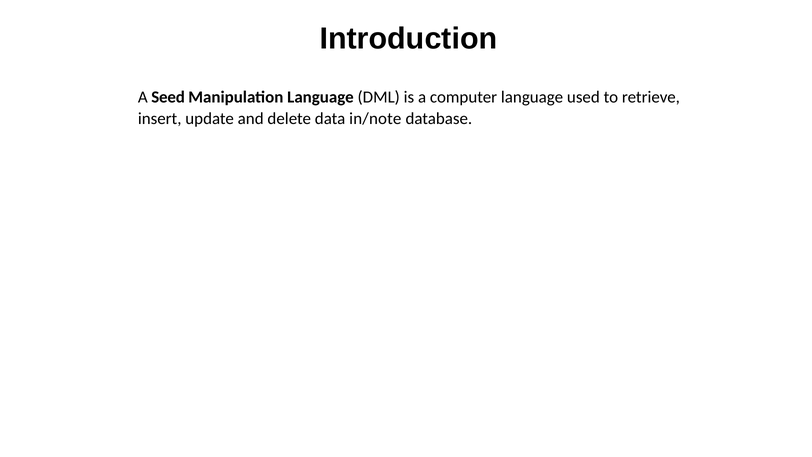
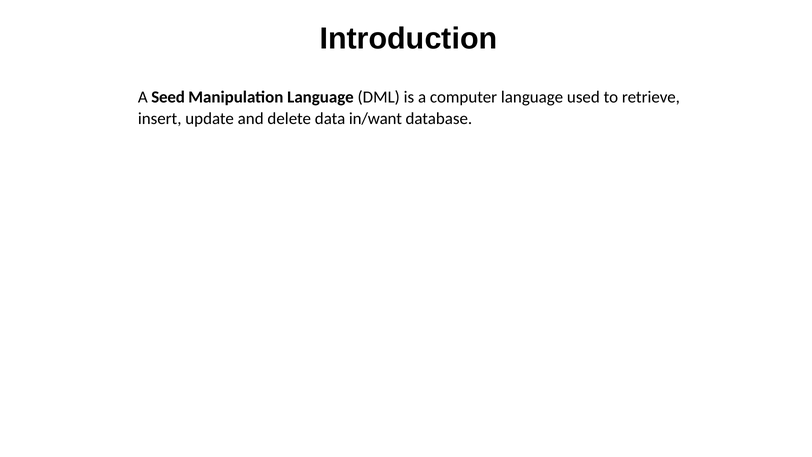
in/note: in/note -> in/want
